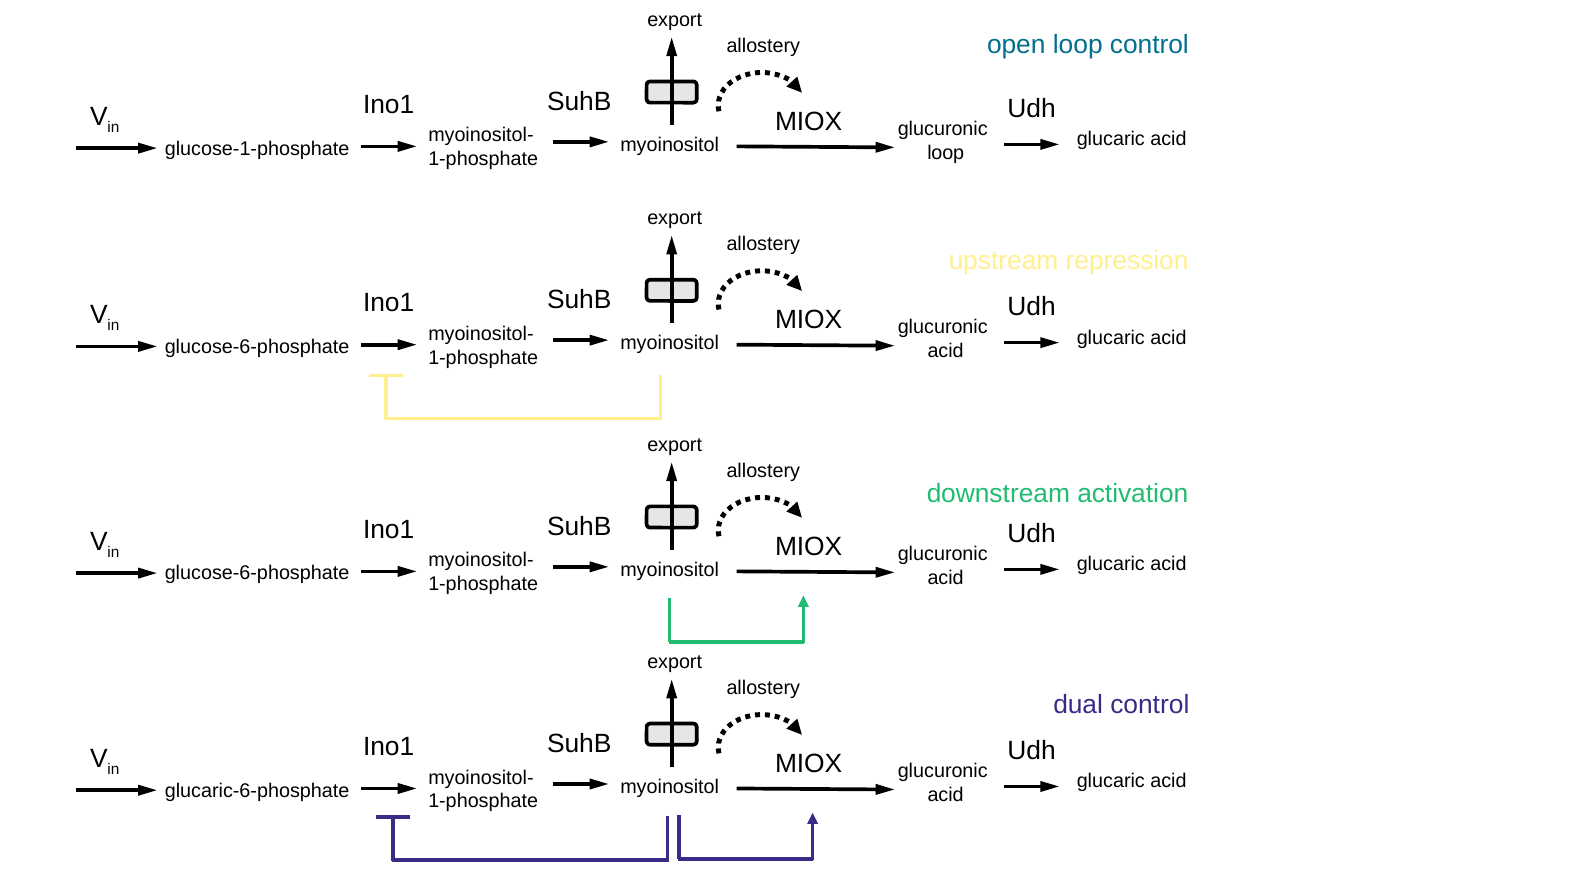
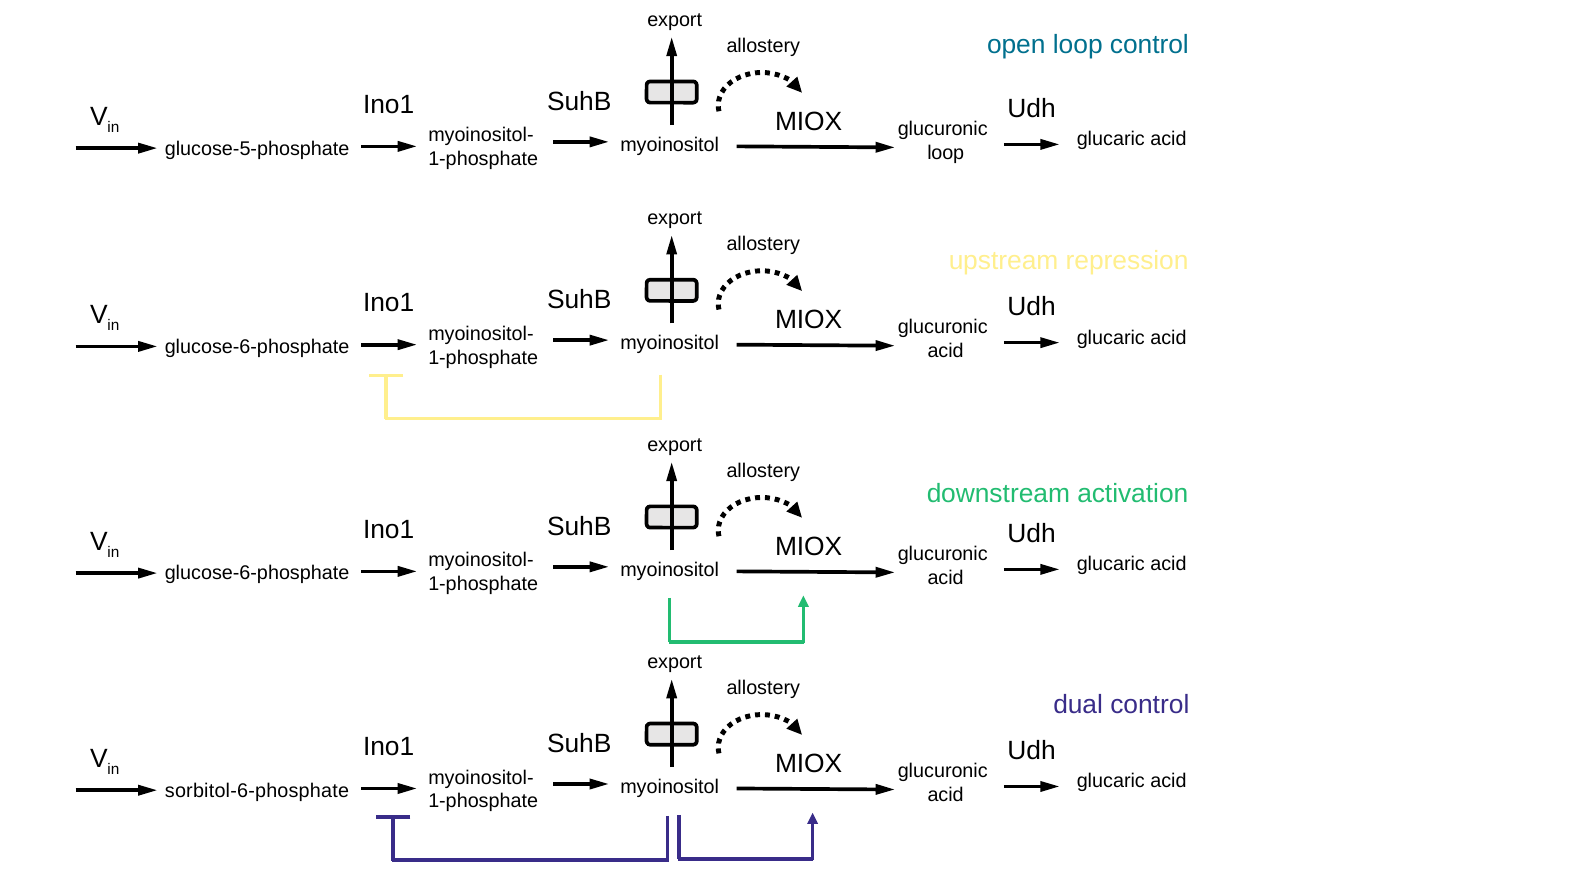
glucose-1-phosphate: glucose-1-phosphate -> glucose-5-phosphate
glucaric-6-phosphate: glucaric-6-phosphate -> sorbitol-6-phosphate
